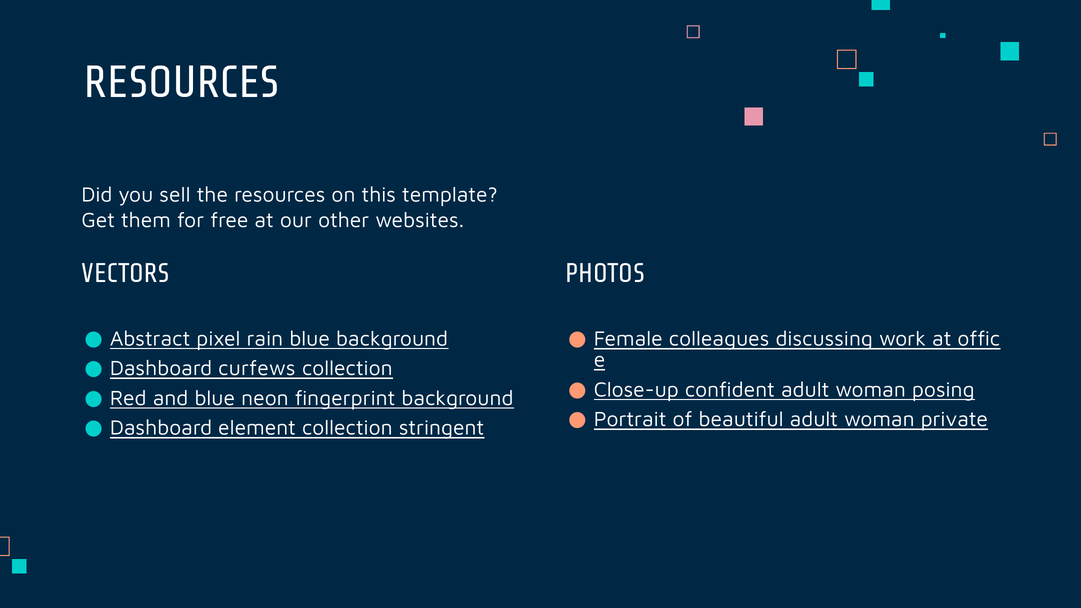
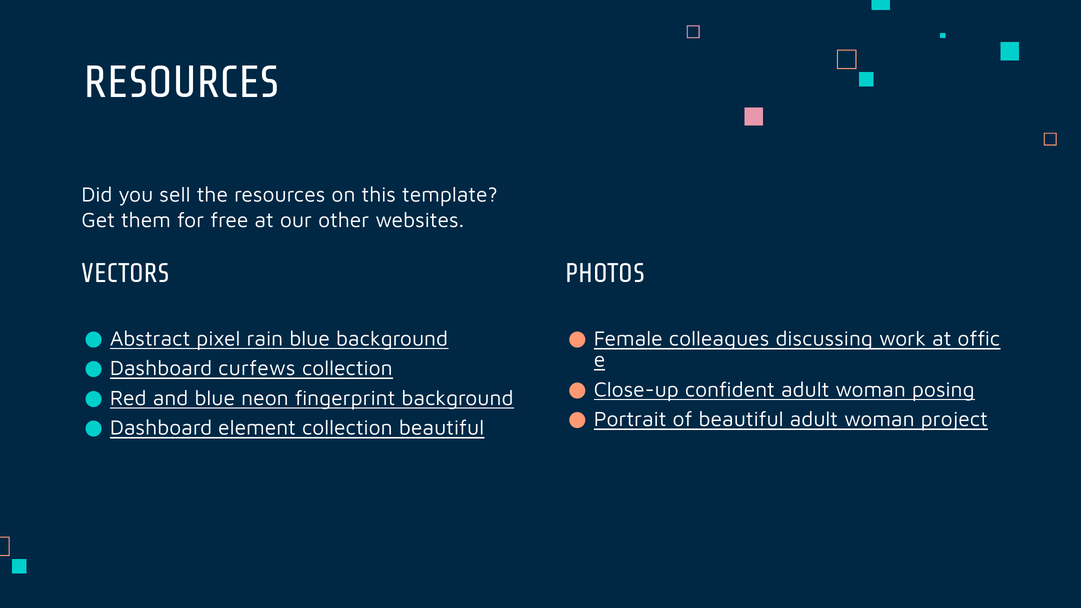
private: private -> project
collection stringent: stringent -> beautiful
